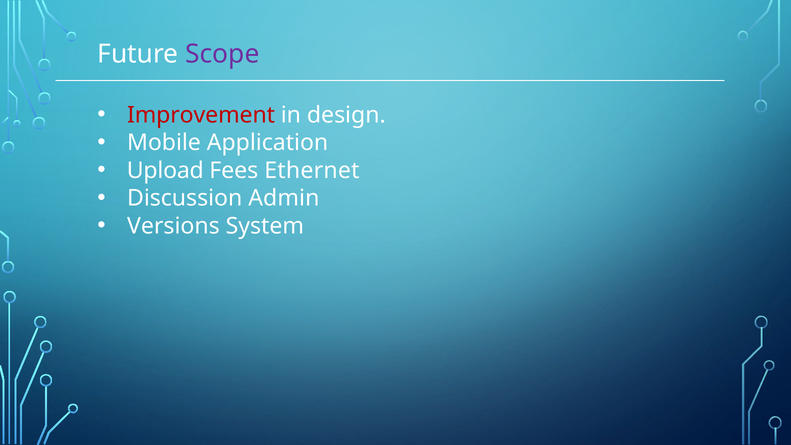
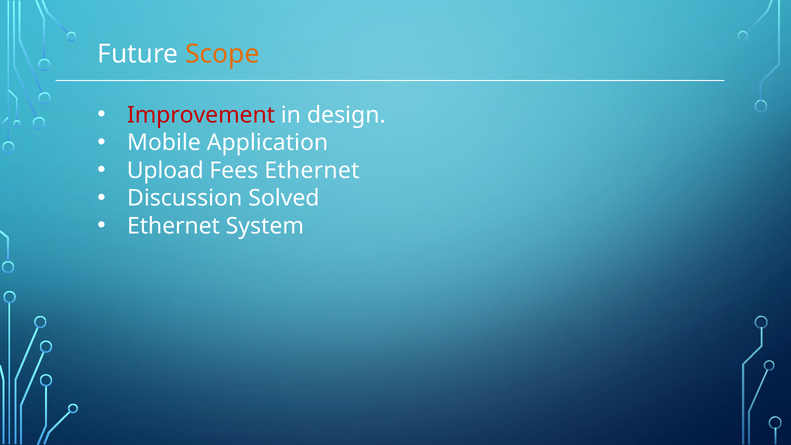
Scope colour: purple -> orange
Admin: Admin -> Solved
Versions at (173, 226): Versions -> Ethernet
